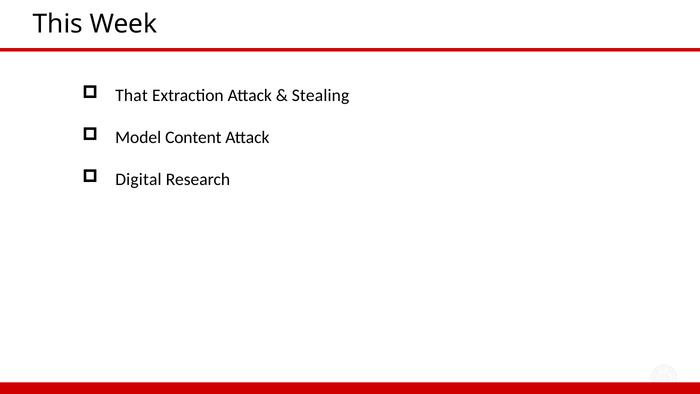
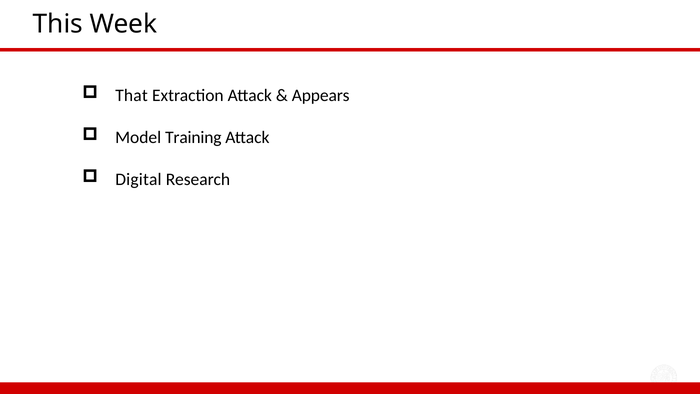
Stealing: Stealing -> Appears
Content: Content -> Training
